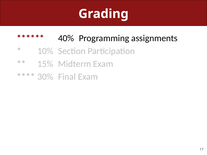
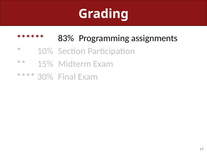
40%: 40% -> 83%
